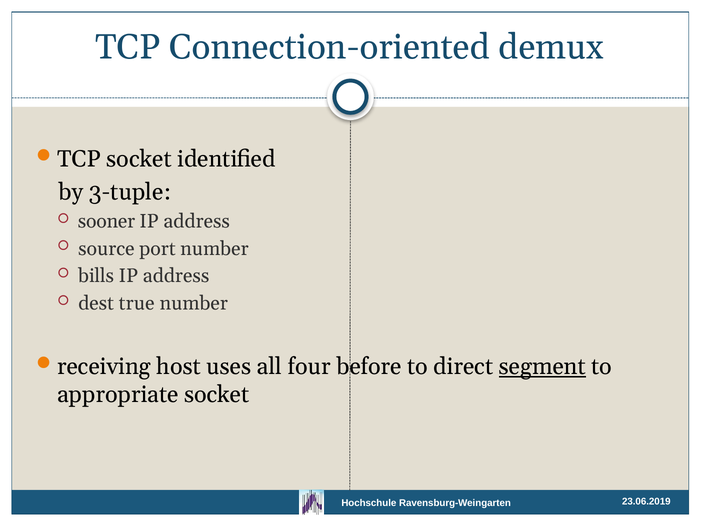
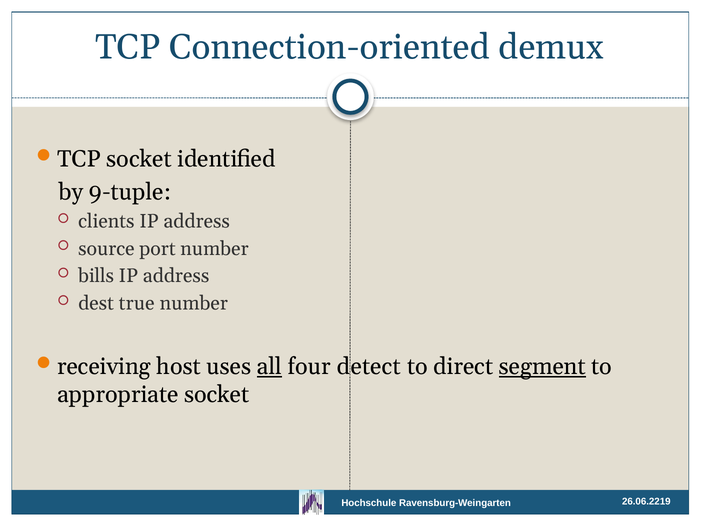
3-tuple: 3-tuple -> 9-tuple
sooner: sooner -> clients
all underline: none -> present
before: before -> detect
23.06.2019: 23.06.2019 -> 26.06.2219
